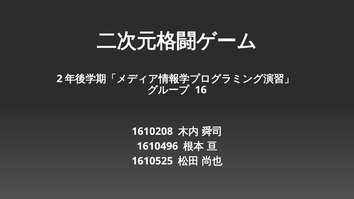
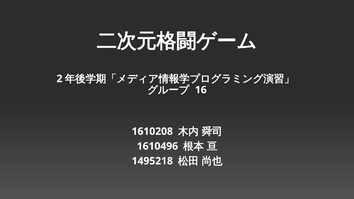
1610525: 1610525 -> 1495218
